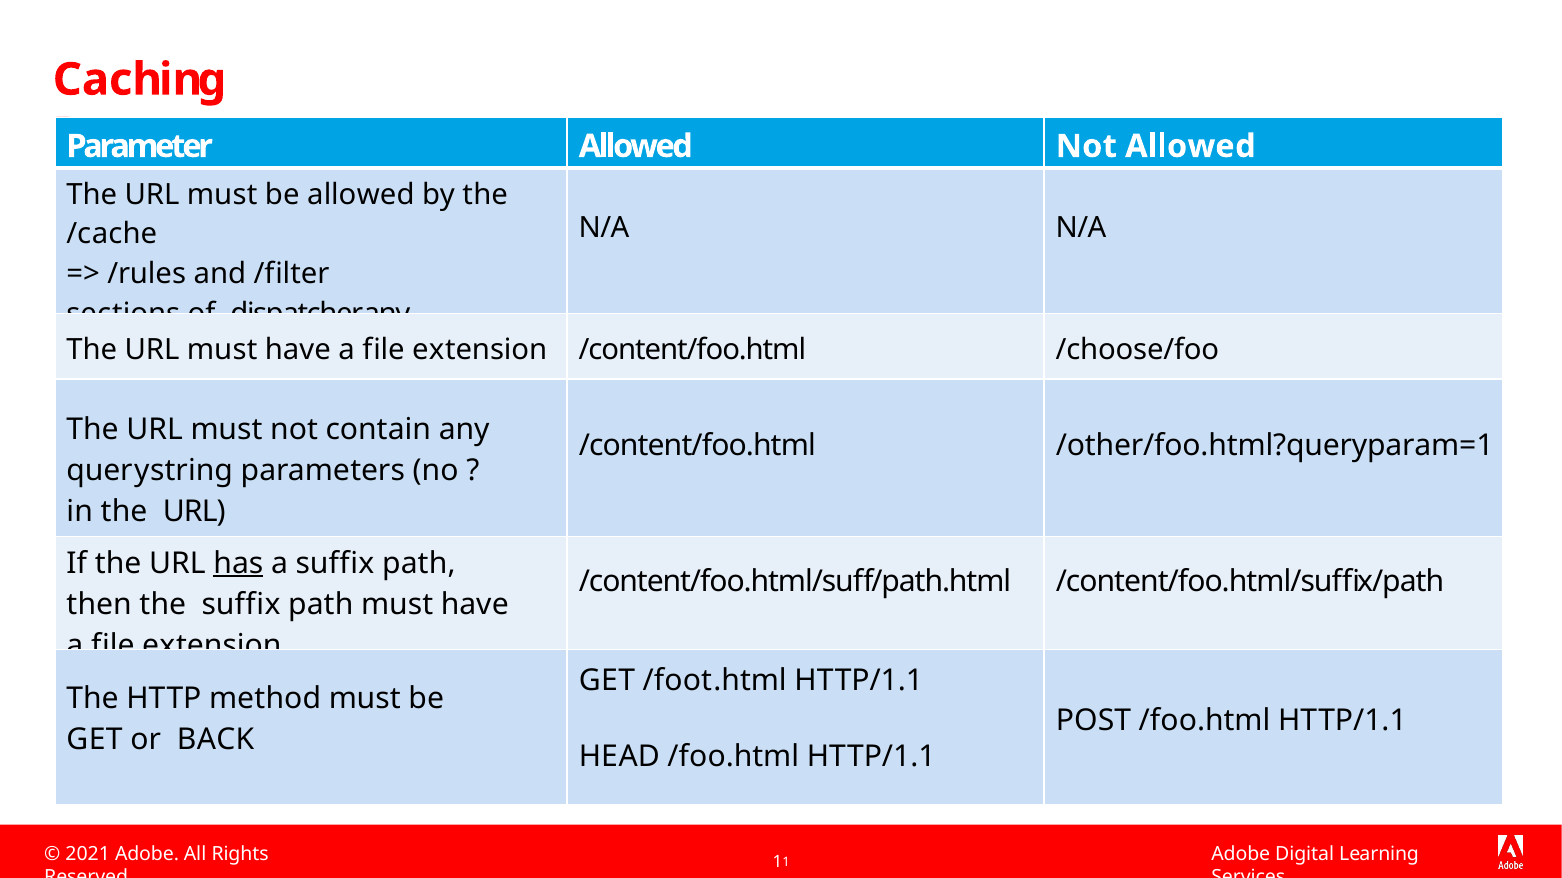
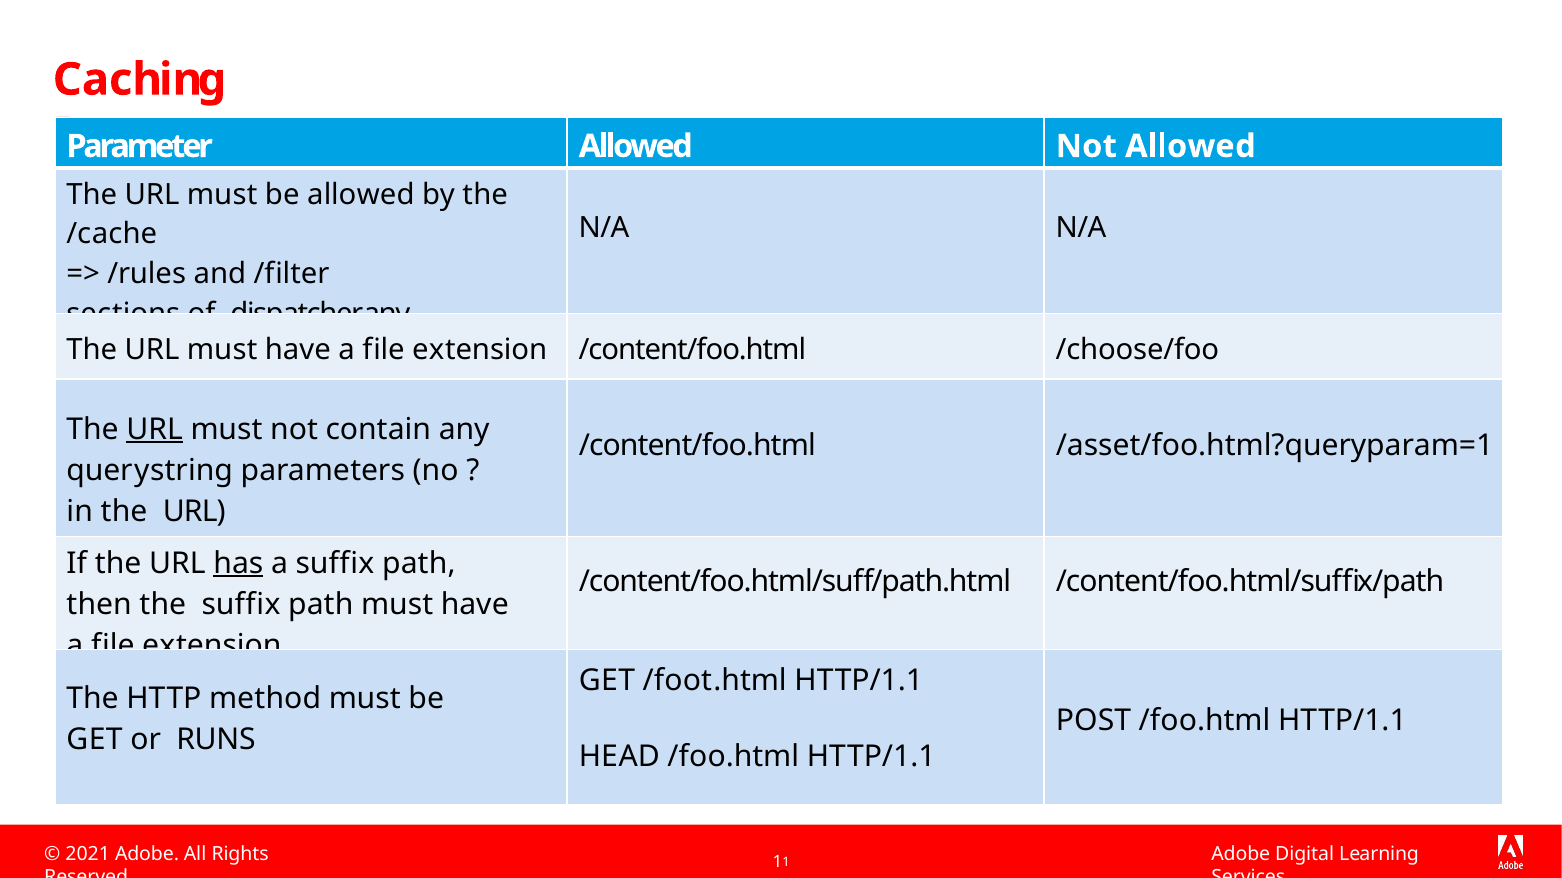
URL at (155, 429) underline: none -> present
/other/foo.html?queryparam=1: /other/foo.html?queryparam=1 -> /asset/foo.html?queryparam=1
BACK: BACK -> RUNS
